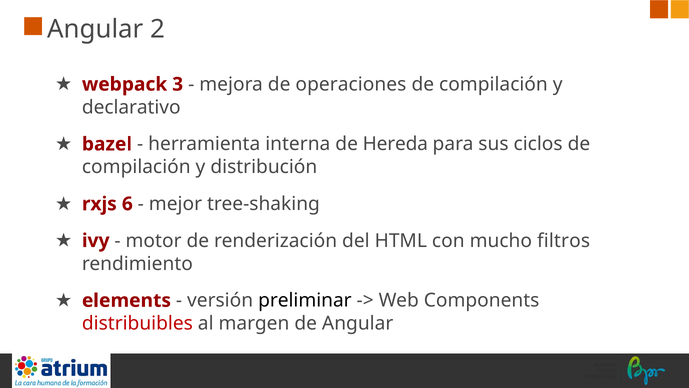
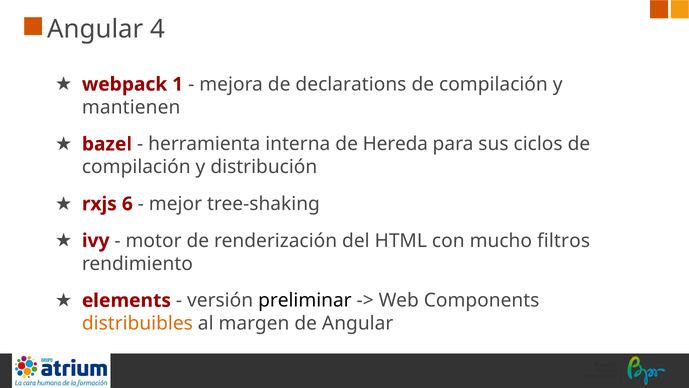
2: 2 -> 4
3: 3 -> 1
operaciones: operaciones -> declarations
declarativo: declarativo -> mantienen
distribuibles colour: red -> orange
